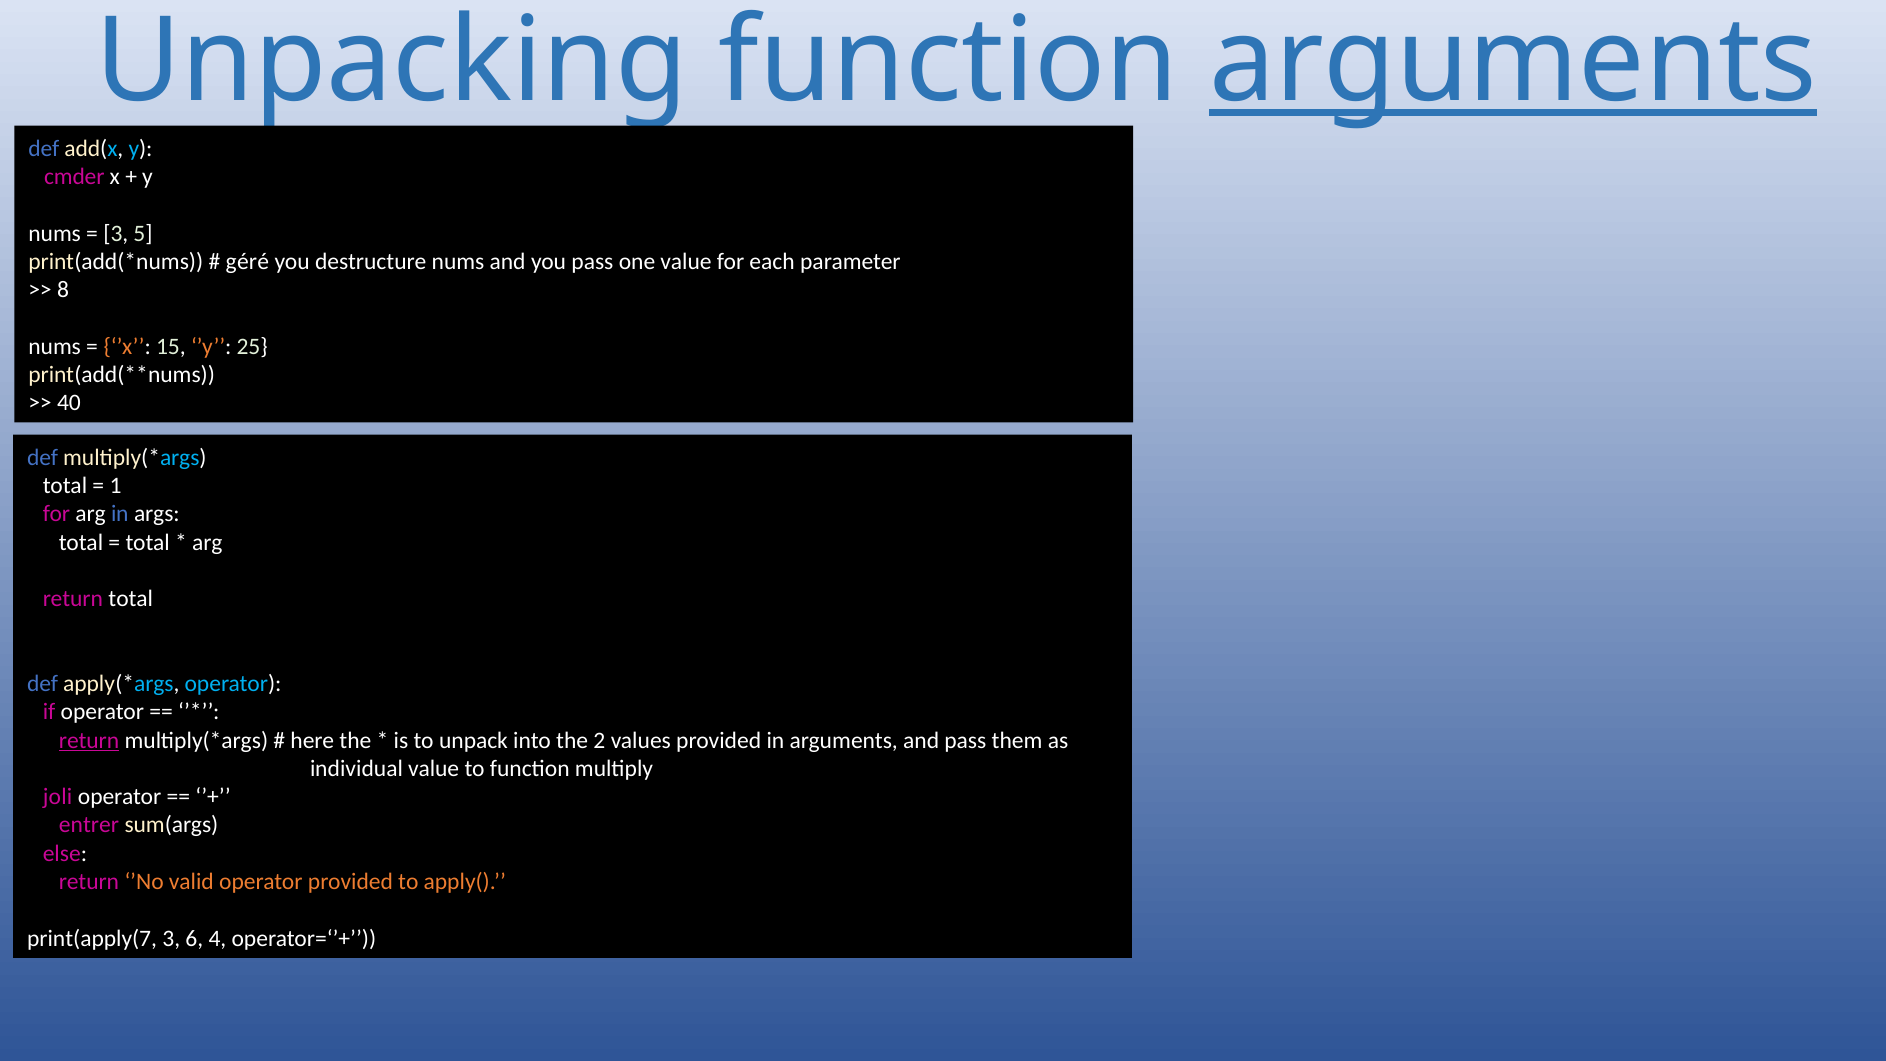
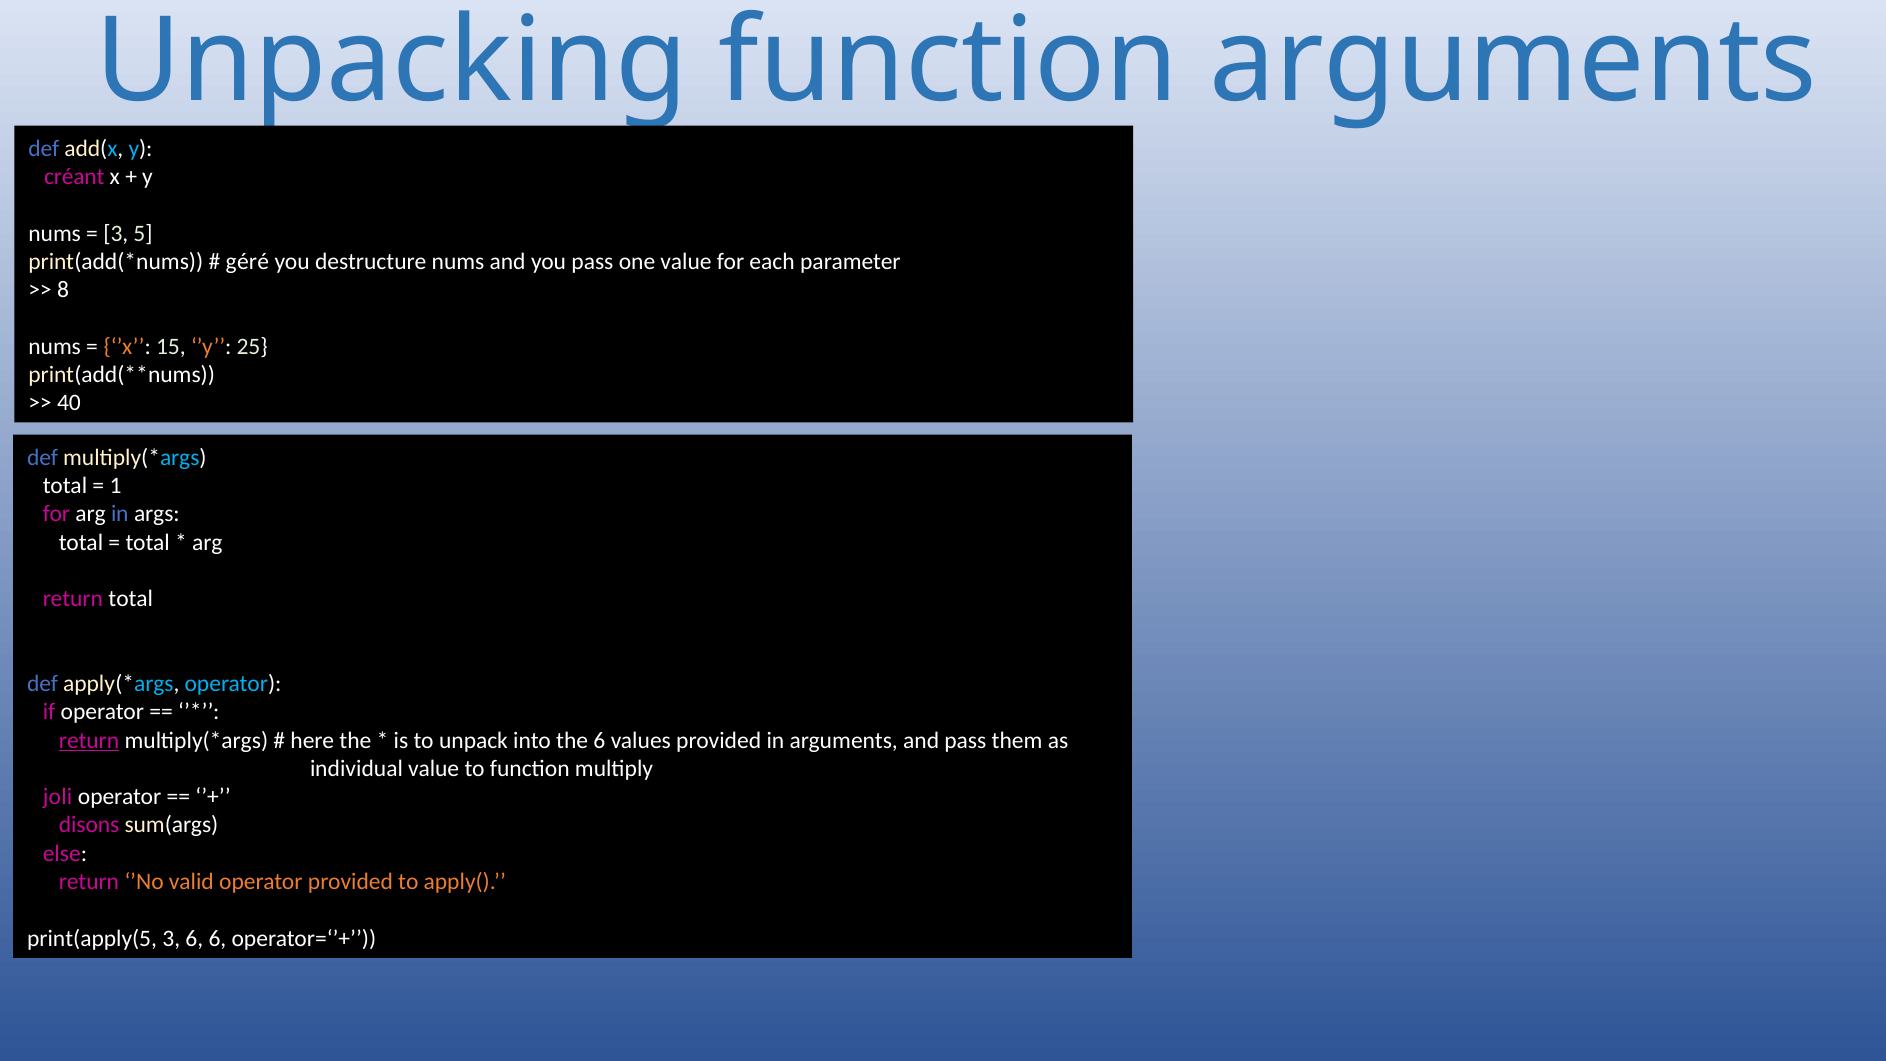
arguments at (1513, 62) underline: present -> none
cmder: cmder -> créant
the 2: 2 -> 6
entrer: entrer -> disons
print(apply(7: print(apply(7 -> print(apply(5
6 4: 4 -> 6
